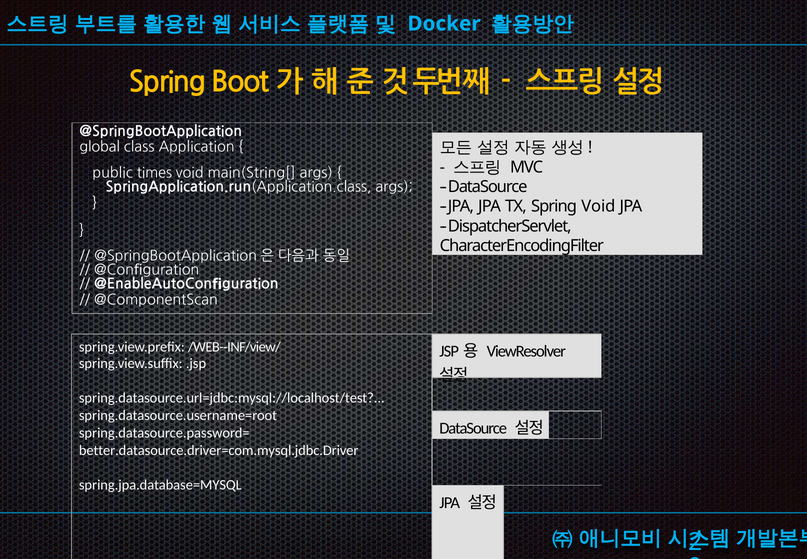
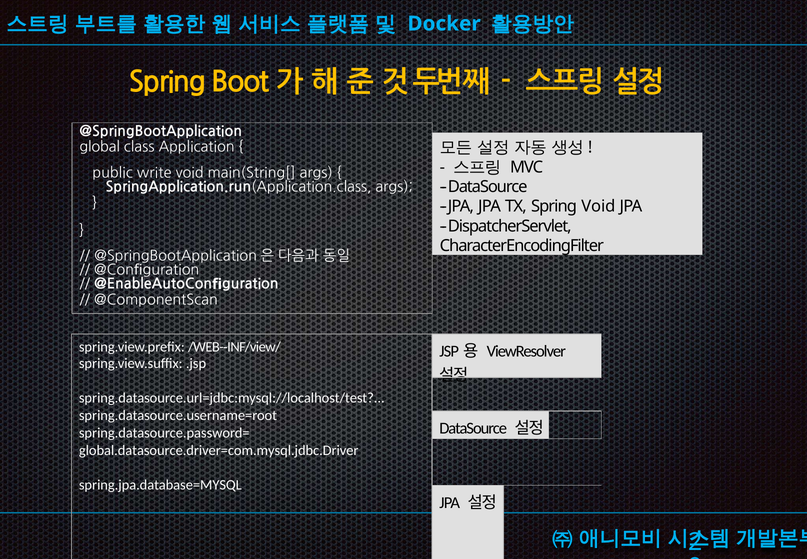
times: times -> write
better.datasource.driver=com.mysql.jdbc.Driver: better.datasource.driver=com.mysql.jdbc.Driver -> global.datasource.driver=com.mysql.jdbc.Driver
